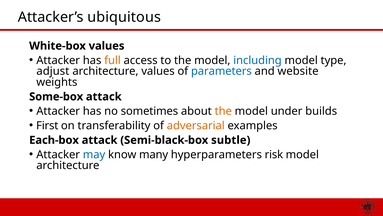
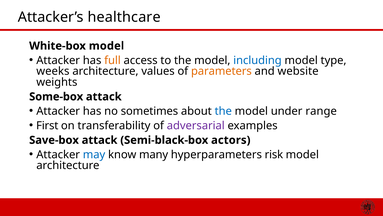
ubiquitous: ubiquitous -> healthcare
White-box values: values -> model
adjust: adjust -> weeks
parameters colour: blue -> orange
the at (223, 111) colour: orange -> blue
builds: builds -> range
adversarial colour: orange -> purple
Each-box: Each-box -> Save-box
subtle: subtle -> actors
